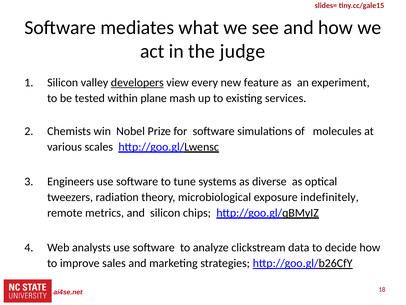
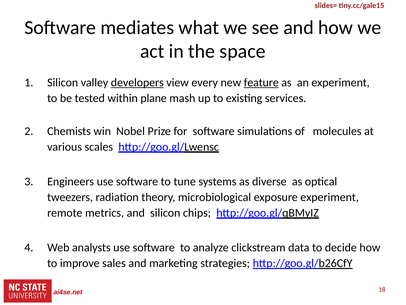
judge: judge -> space
feature underline: none -> present
exposure indefinitely: indefinitely -> experiment
